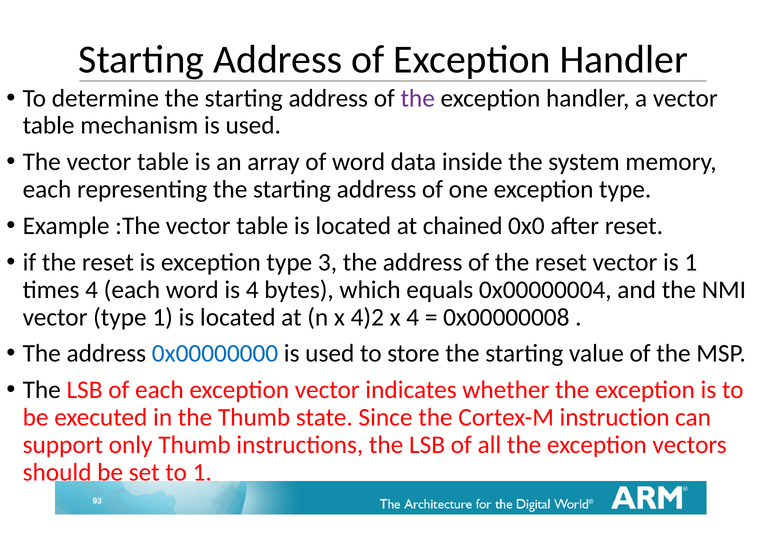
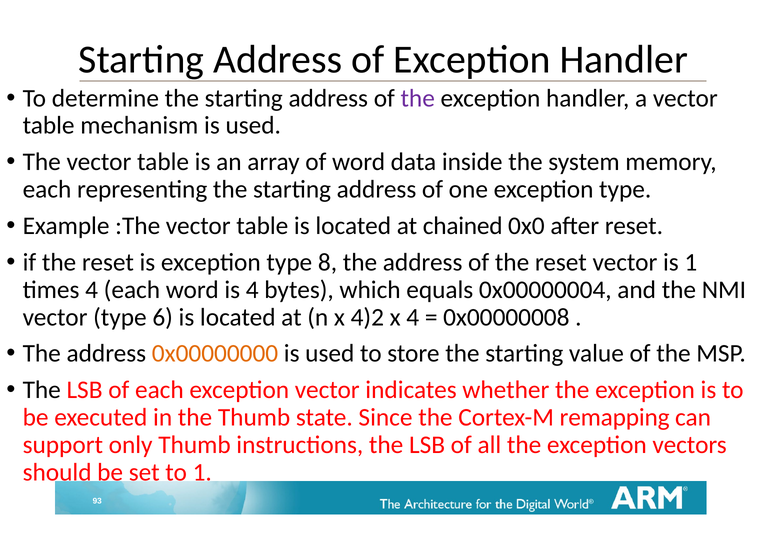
3: 3 -> 8
type 1: 1 -> 6
0x00000000 colour: blue -> orange
instruction: instruction -> remapping
